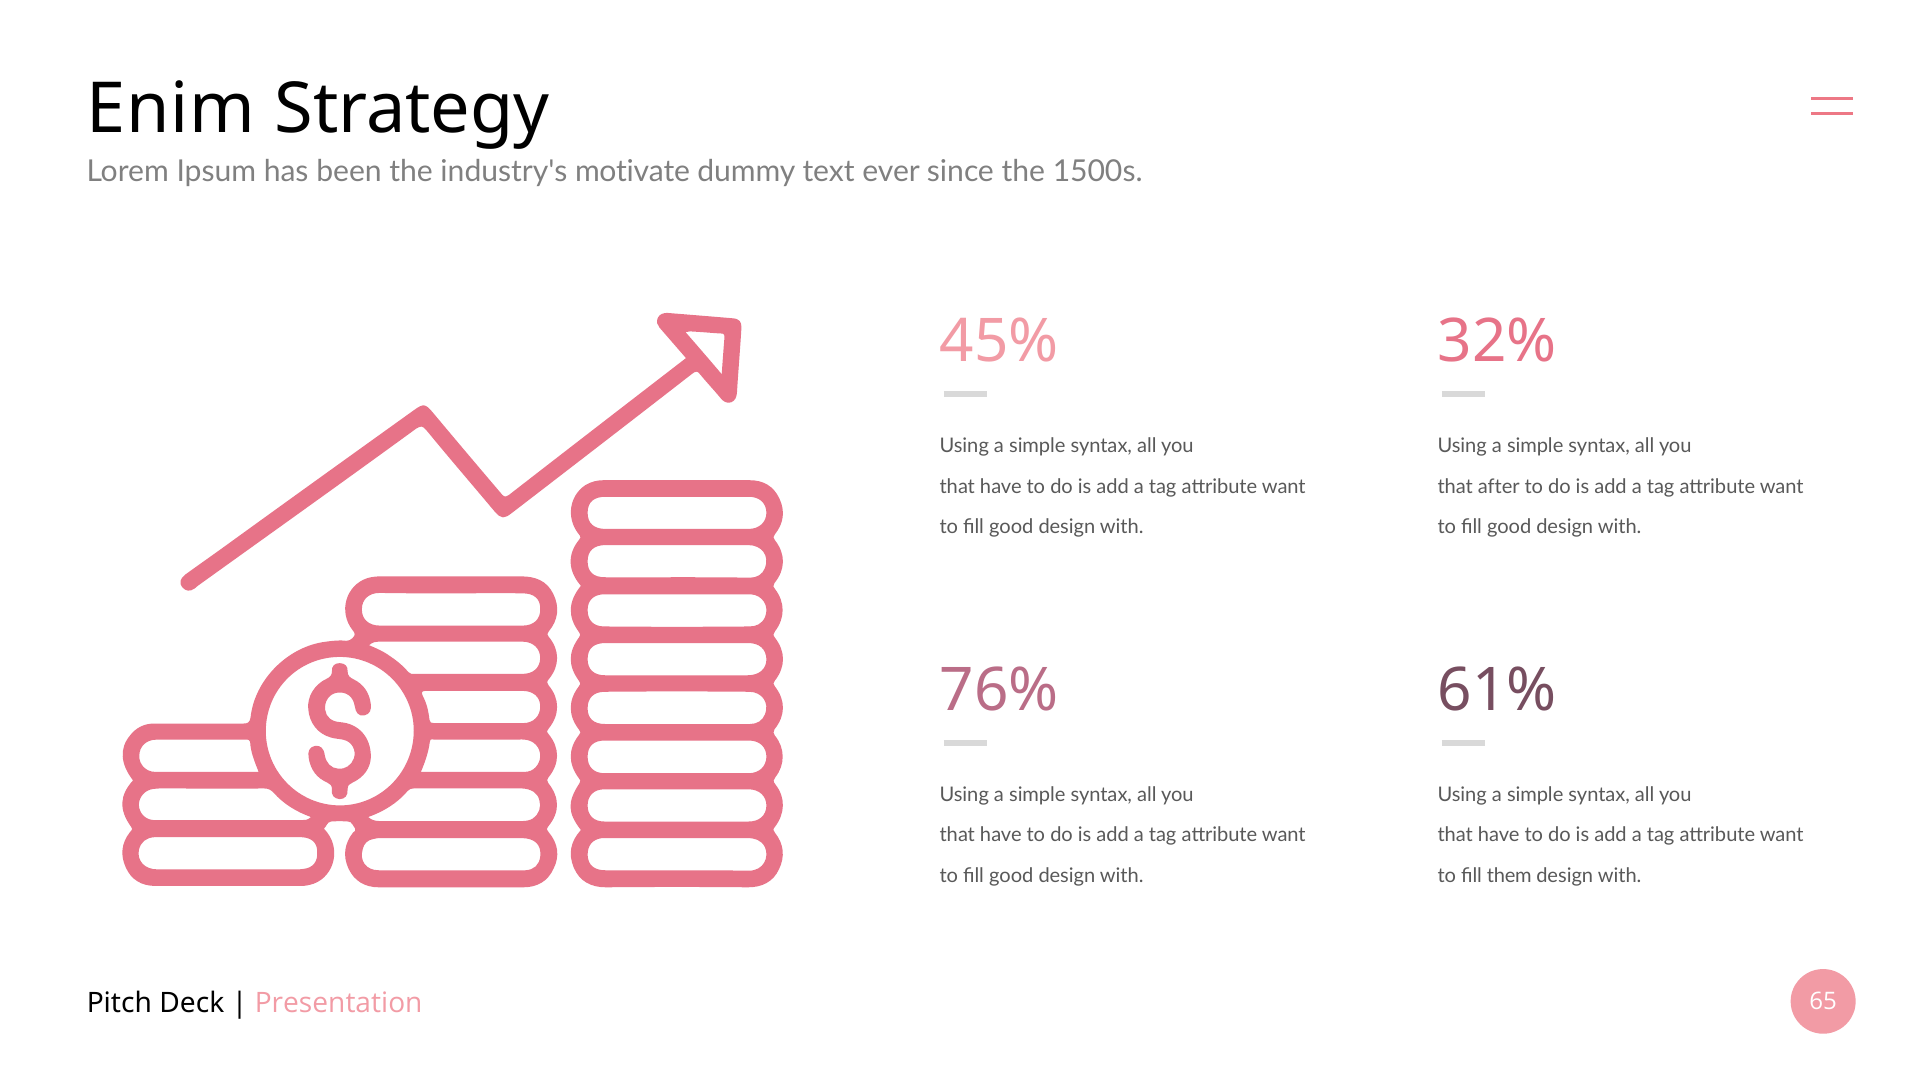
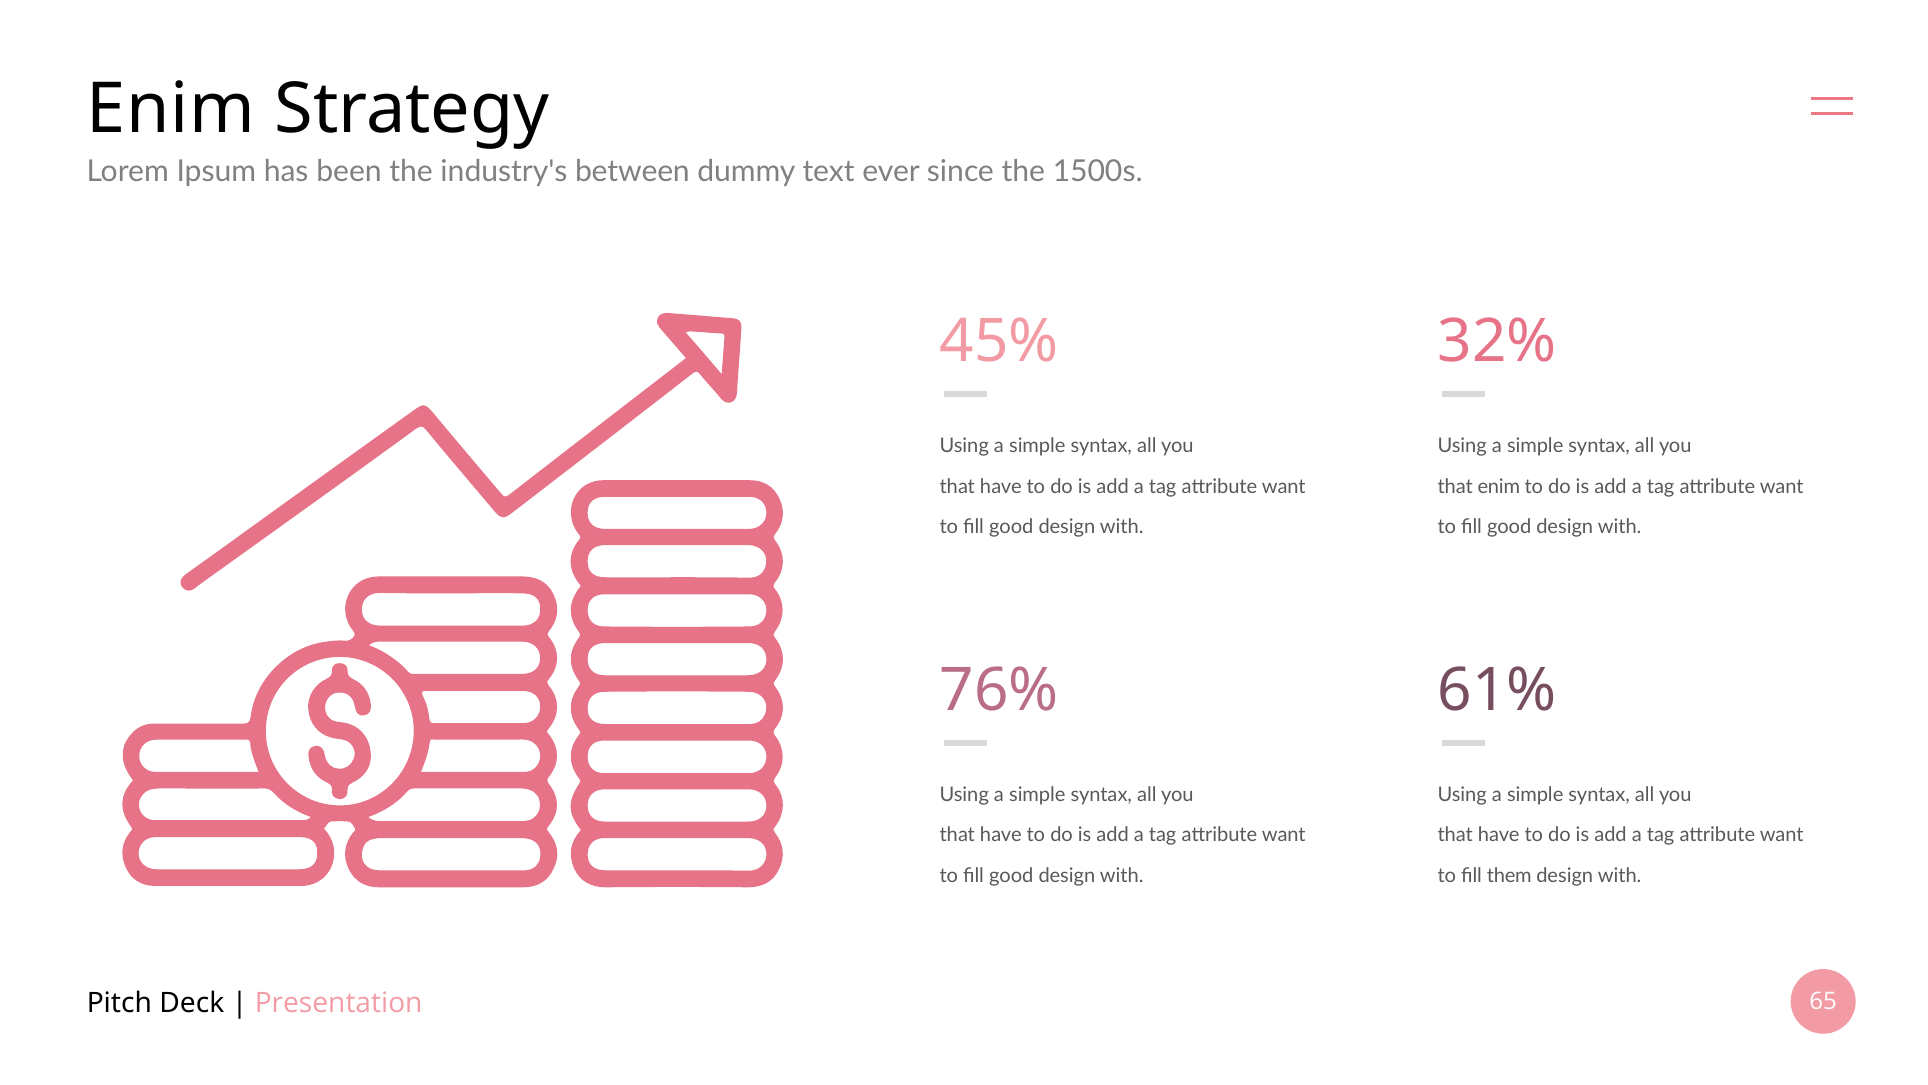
motivate: motivate -> between
that after: after -> enim
